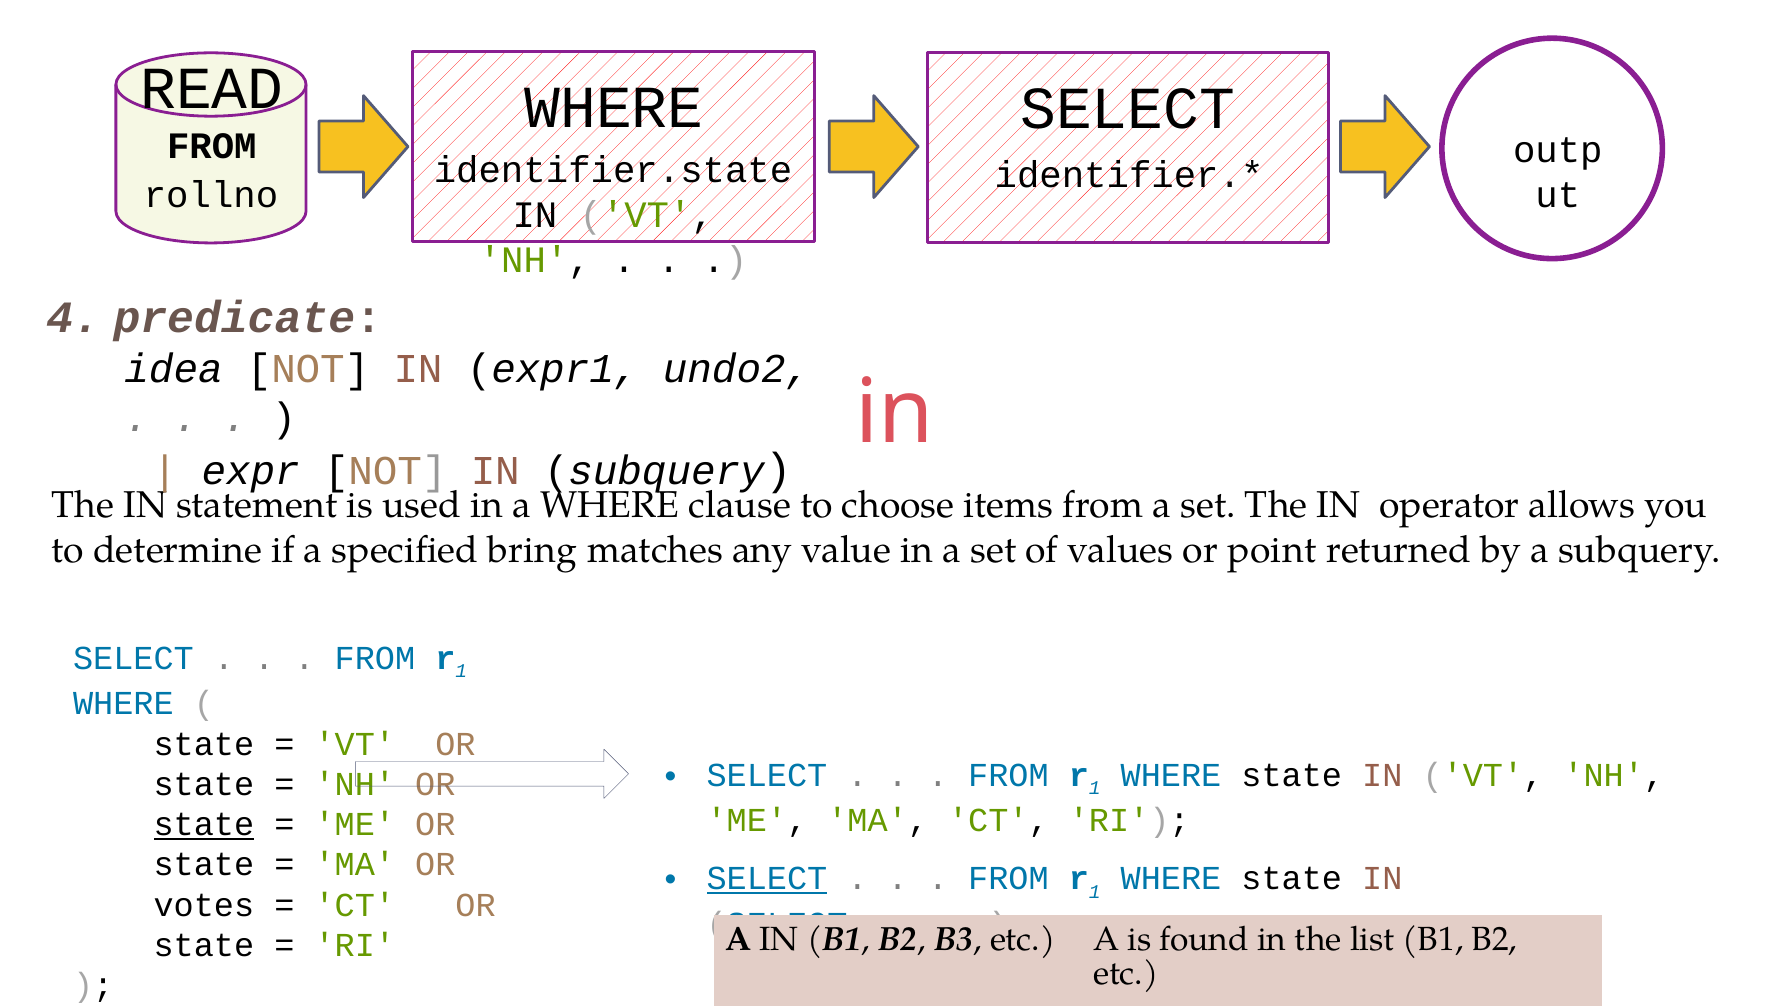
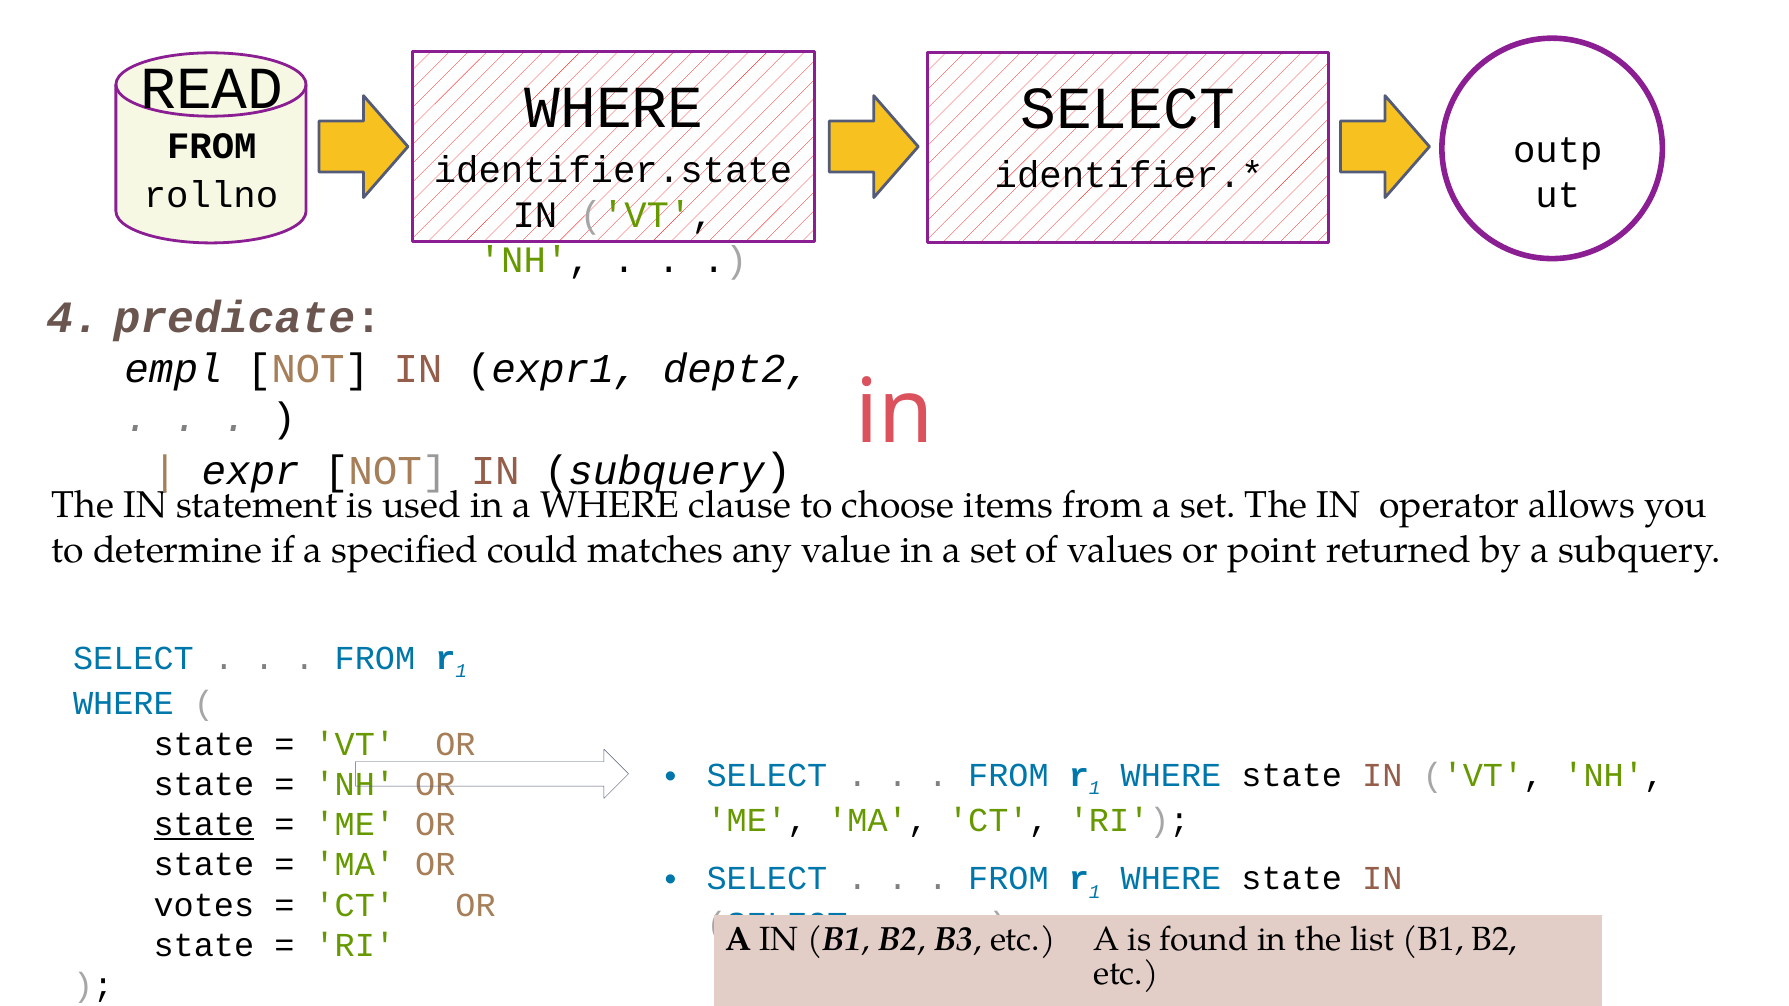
idea: idea -> empl
undo2: undo2 -> dept2
bring: bring -> could
SELECT at (767, 879) underline: present -> none
